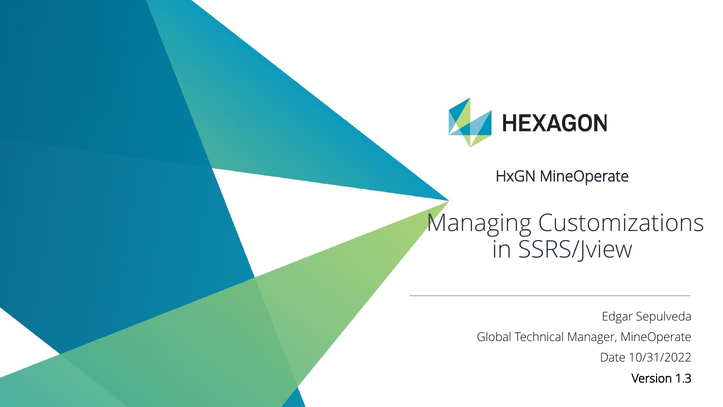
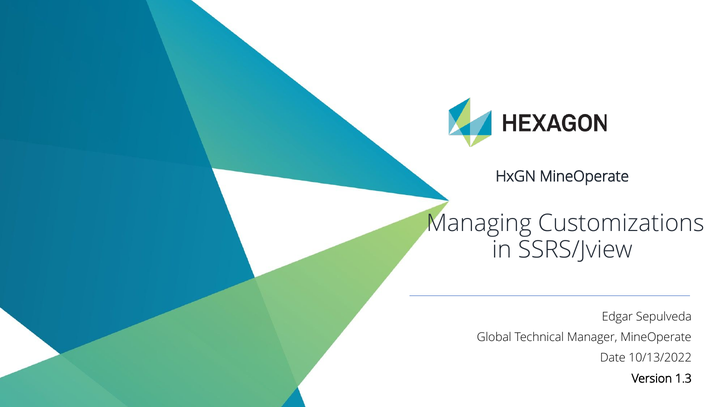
10/31/2022: 10/31/2022 -> 10/13/2022
